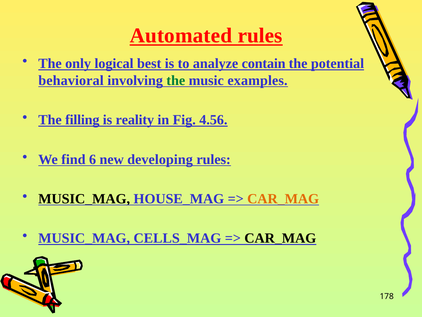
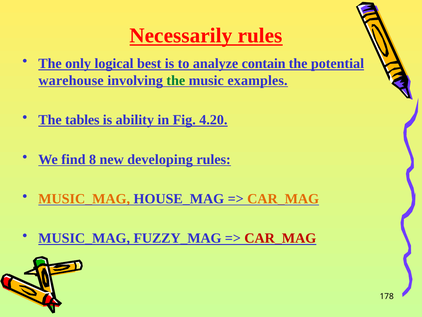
Automated: Automated -> Necessarily
behavioral: behavioral -> warehouse
filling: filling -> tables
reality: reality -> ability
4.56: 4.56 -> 4.20
6: 6 -> 8
MUSIC_MAG at (84, 198) colour: black -> orange
CELLS_MAG: CELLS_MAG -> FUZZY_MAG
CAR_MAG at (280, 238) colour: black -> red
